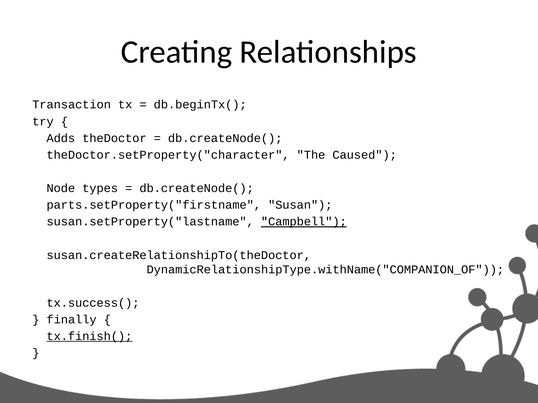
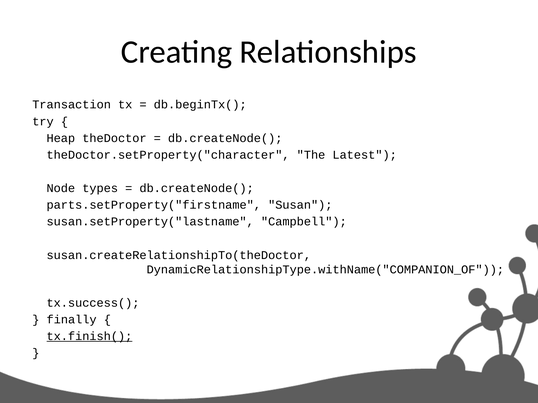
Adds: Adds -> Heap
Caused: Caused -> Latest
Campbell underline: present -> none
